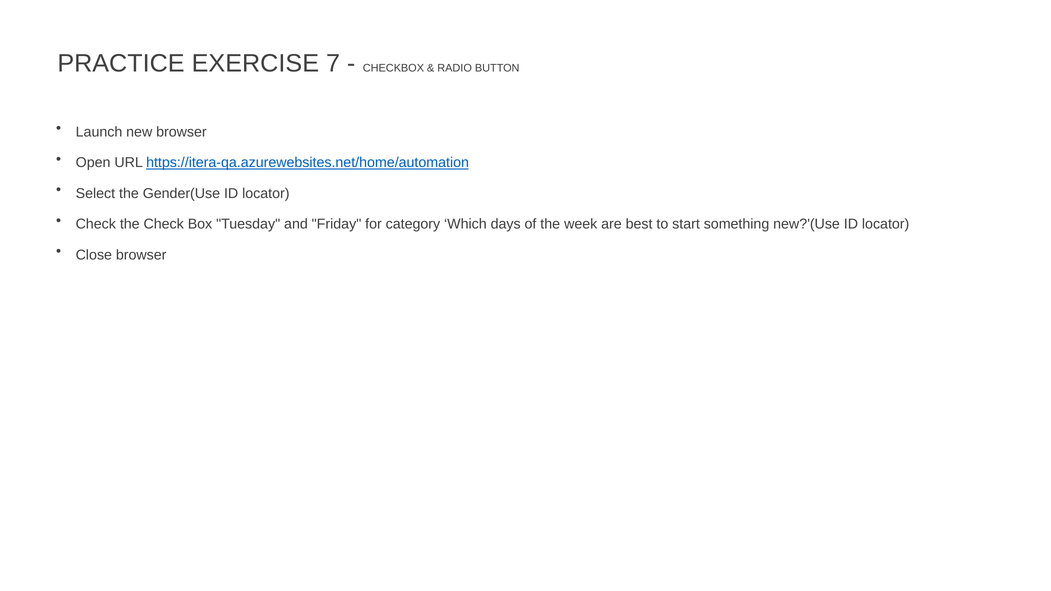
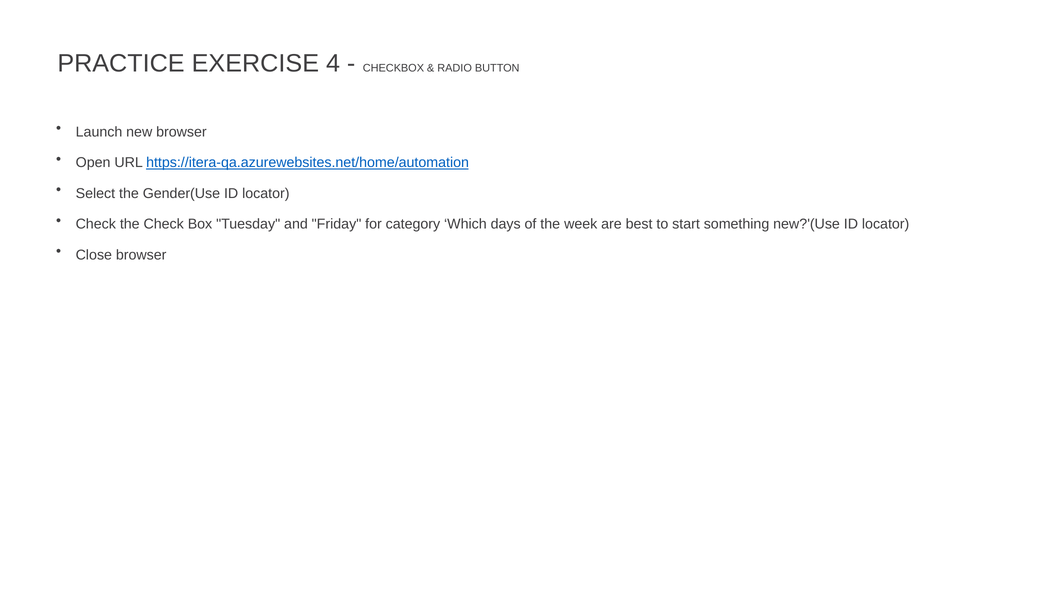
7: 7 -> 4
